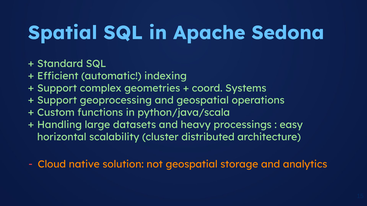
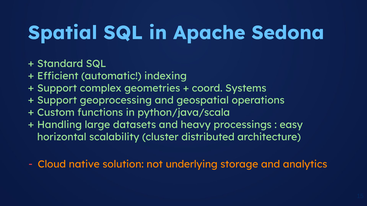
not geospatial: geospatial -> underlying
